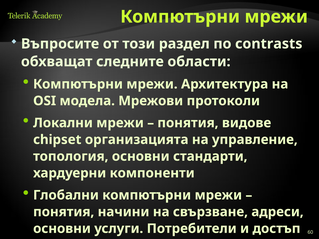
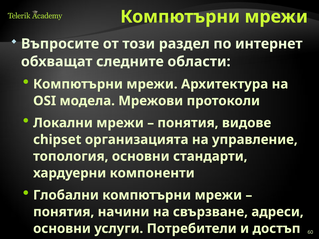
contrasts: contrasts -> интернет
